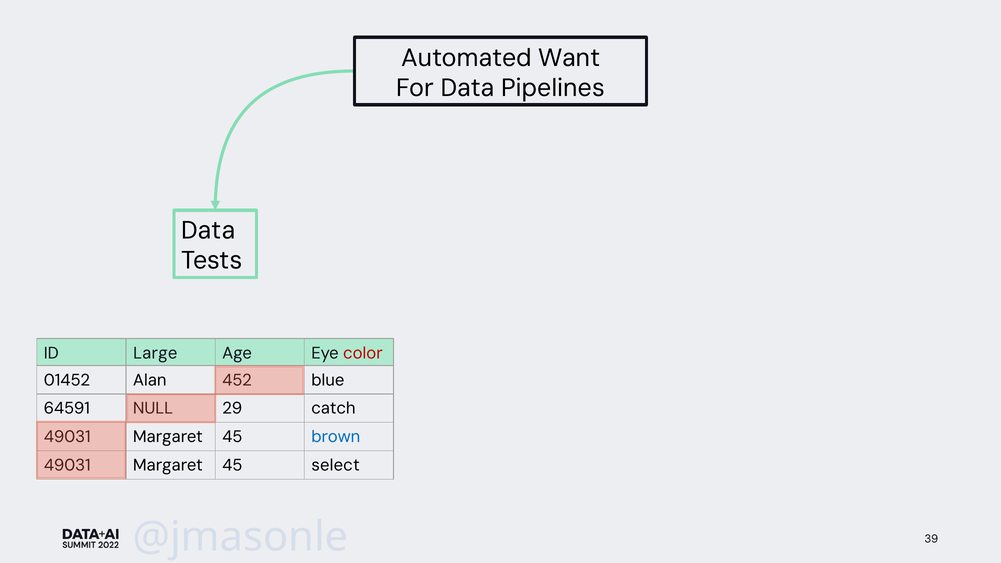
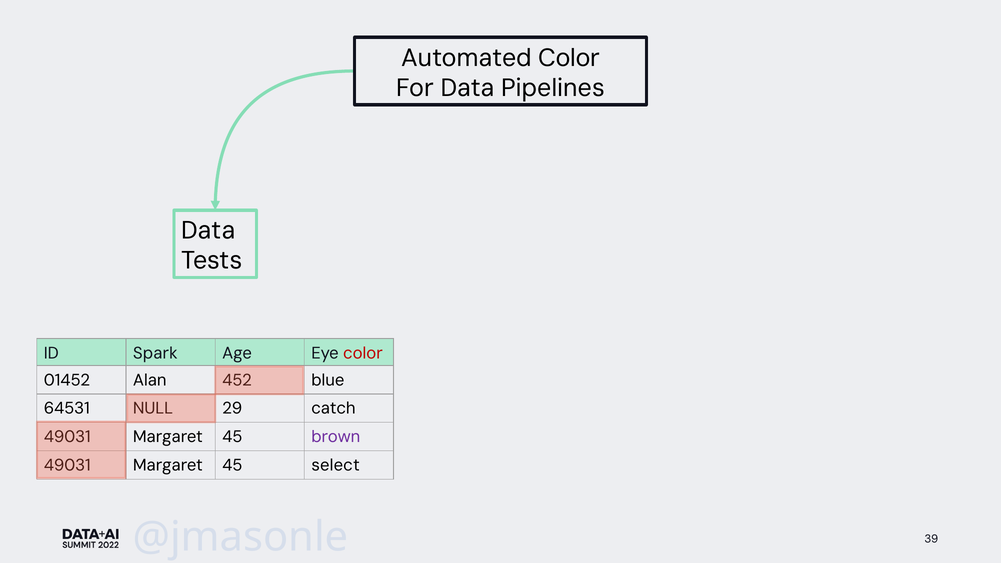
Automated Want: Want -> Color
Large: Large -> Spark
64591: 64591 -> 64531
brown colour: blue -> purple
